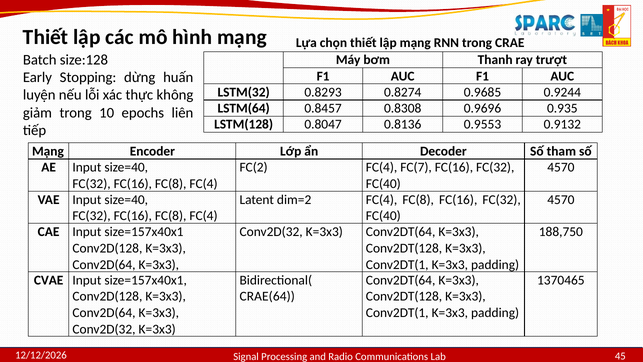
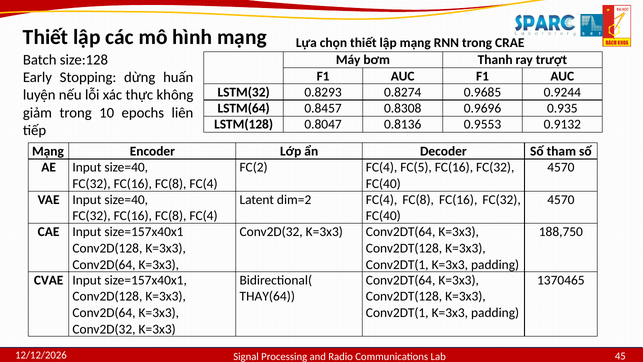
FC(7: FC(7 -> FC(5
CRAE(64: CRAE(64 -> THAY(64
